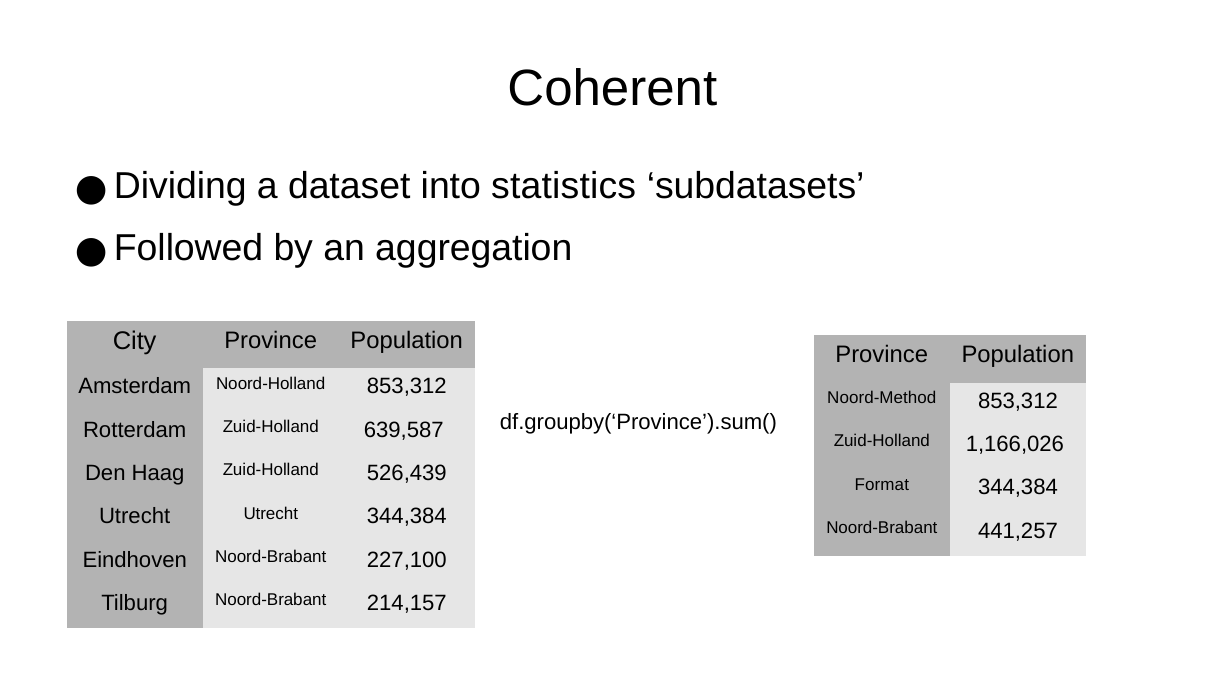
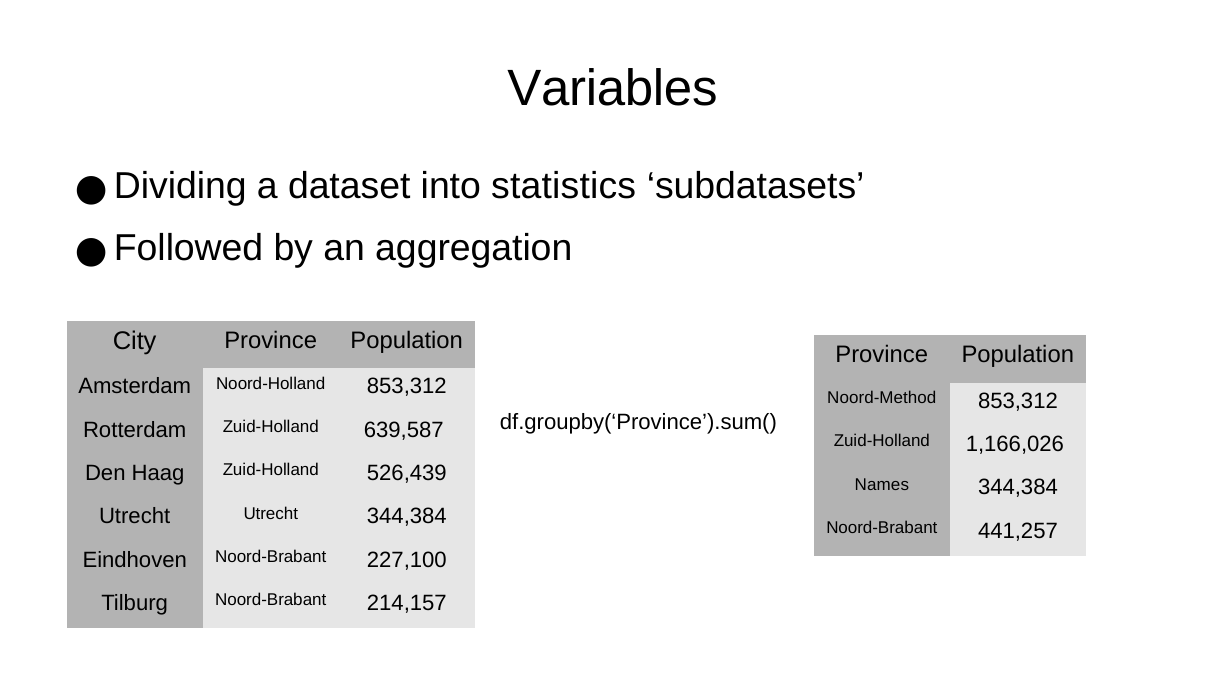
Coherent: Coherent -> Variables
Format: Format -> Names
